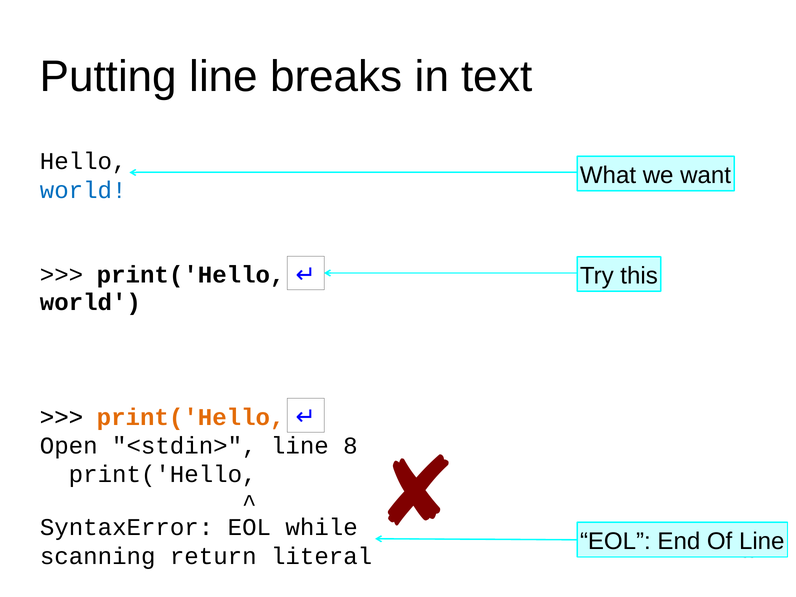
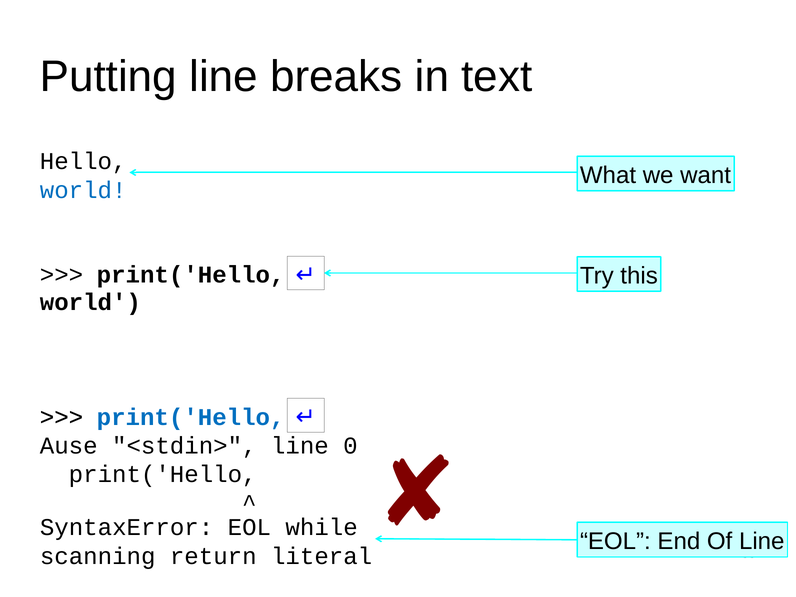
print('Hello at (191, 417) colour: orange -> blue
Open: Open -> Ause
8: 8 -> 0
